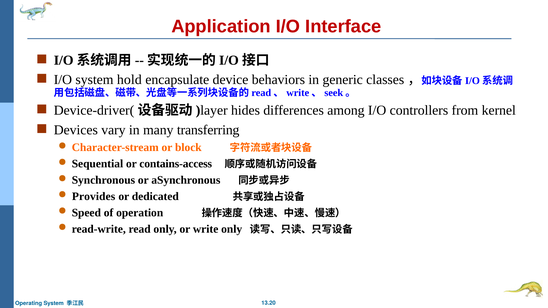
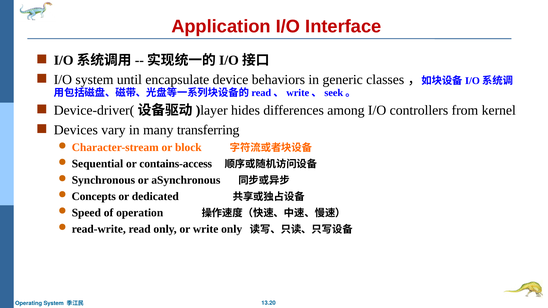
hold: hold -> until
Provides: Provides -> Concepts
